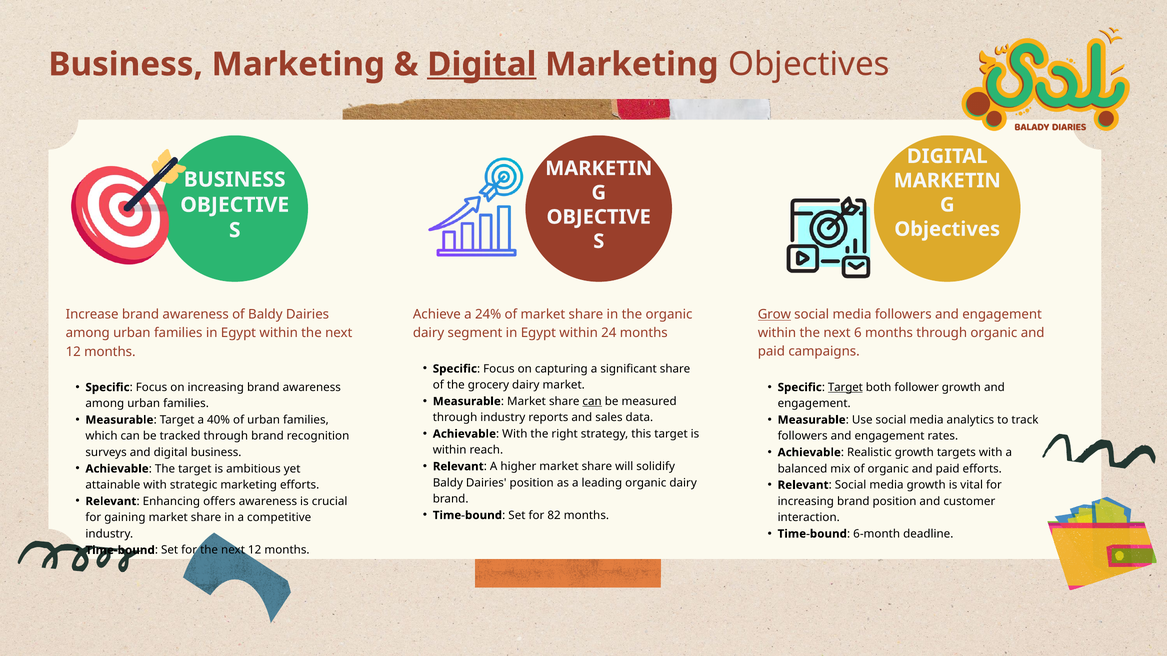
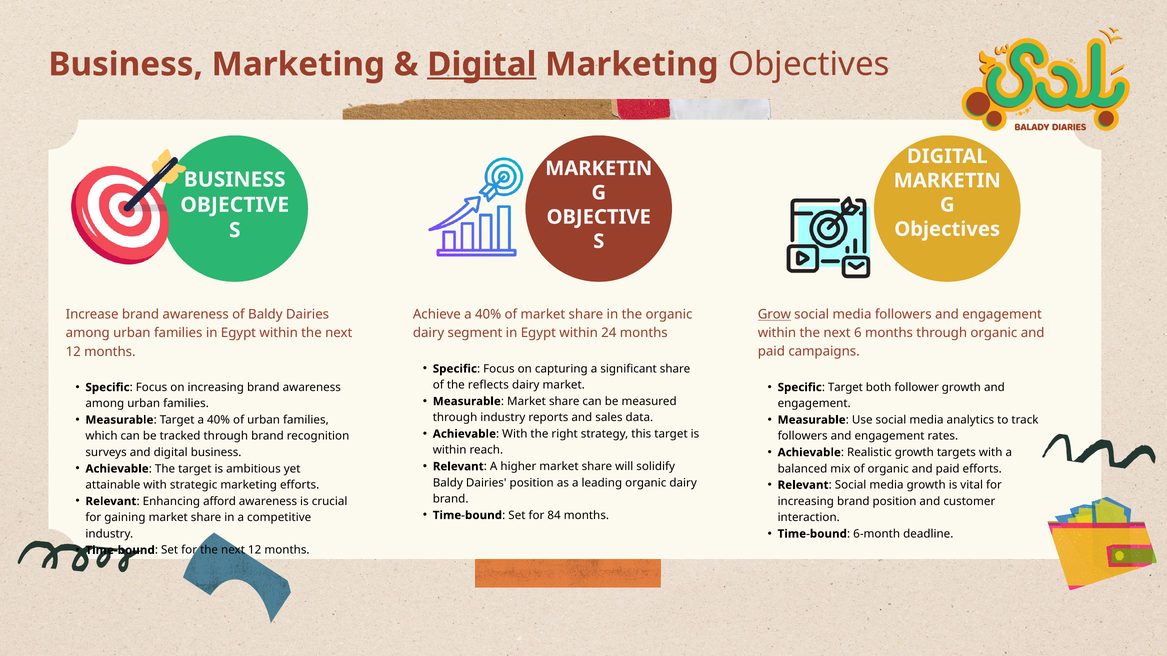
Achieve a 24%: 24% -> 40%
Target at (845, 388) underline: present -> none
grocery: grocery -> reflects
can at (592, 402) underline: present -> none
offers: offers -> afford
82: 82 -> 84
